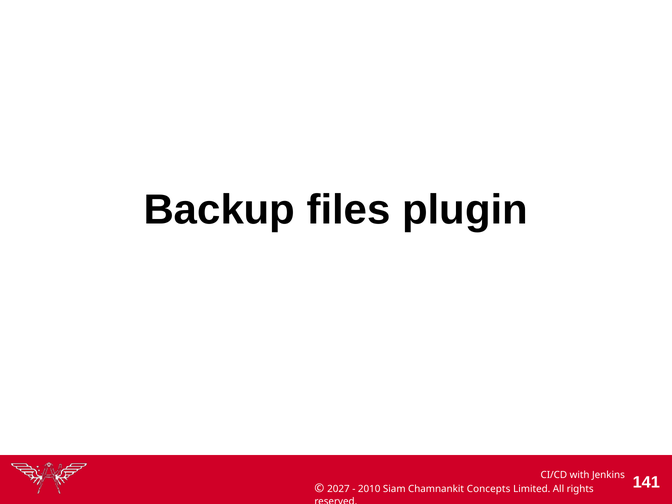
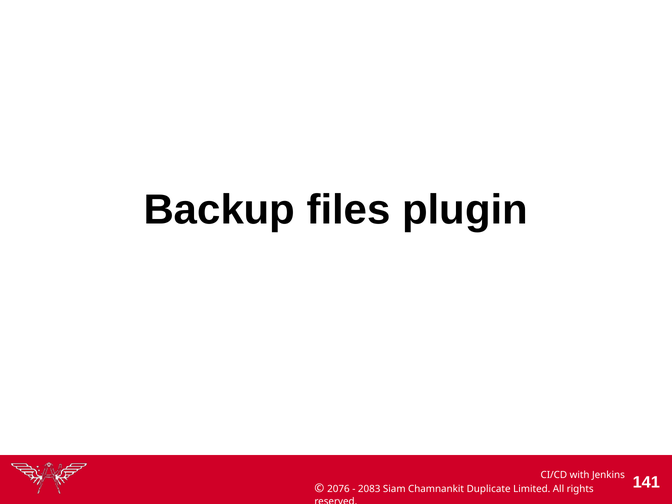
2027: 2027 -> 2076
2010: 2010 -> 2083
Concepts: Concepts -> Duplicate
